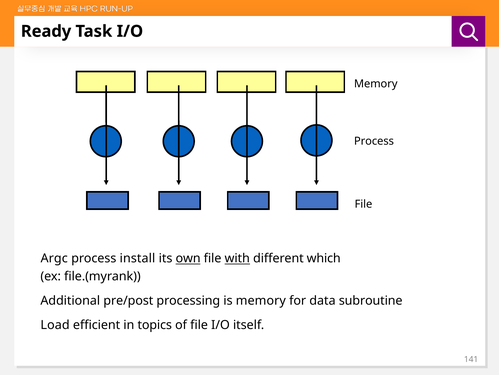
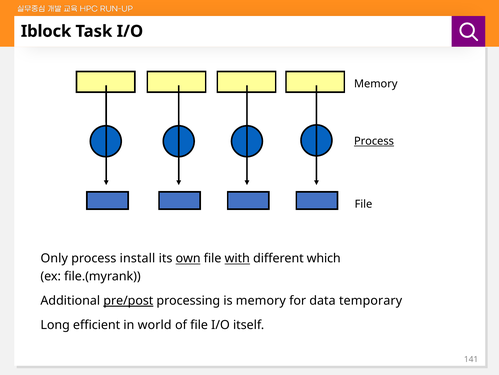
Ready: Ready -> Iblock
Process at (374, 141) underline: none -> present
Argc: Argc -> Only
pre/post underline: none -> present
subroutine: subroutine -> temporary
Load: Load -> Long
topics: topics -> world
